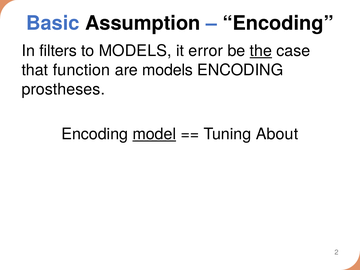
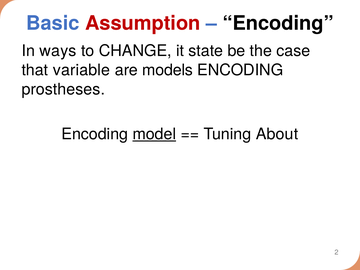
Assumption colour: black -> red
filters: filters -> ways
to MODELS: MODELS -> CHANGE
error: error -> state
the underline: present -> none
function: function -> variable
